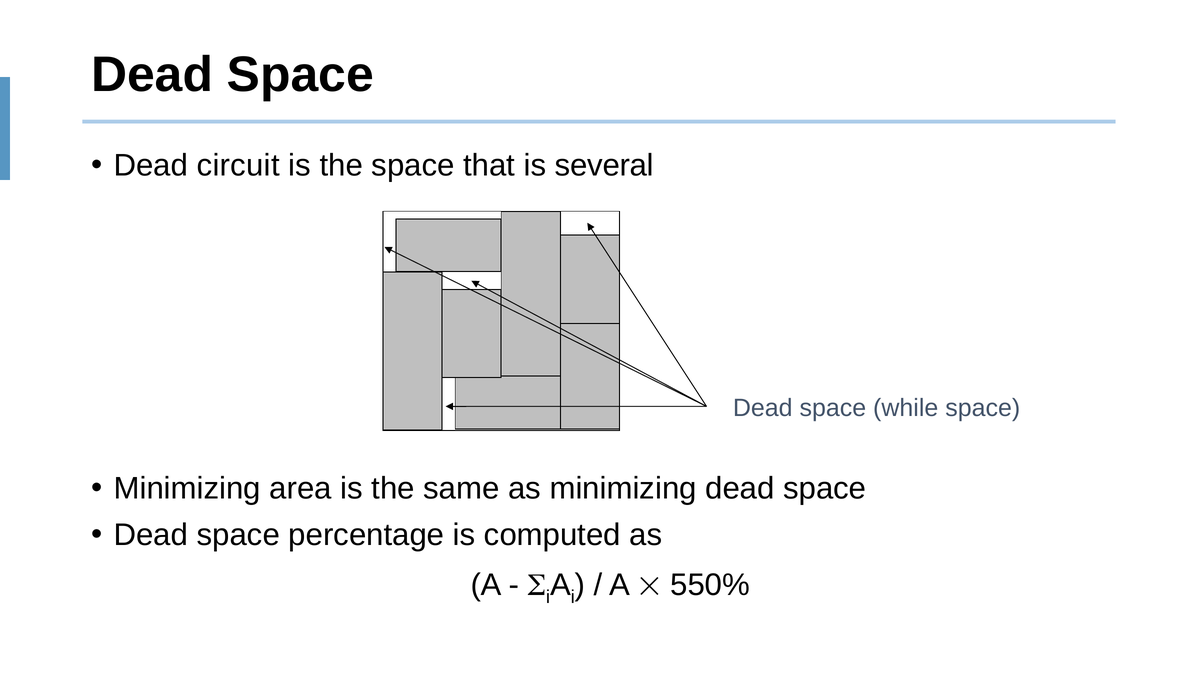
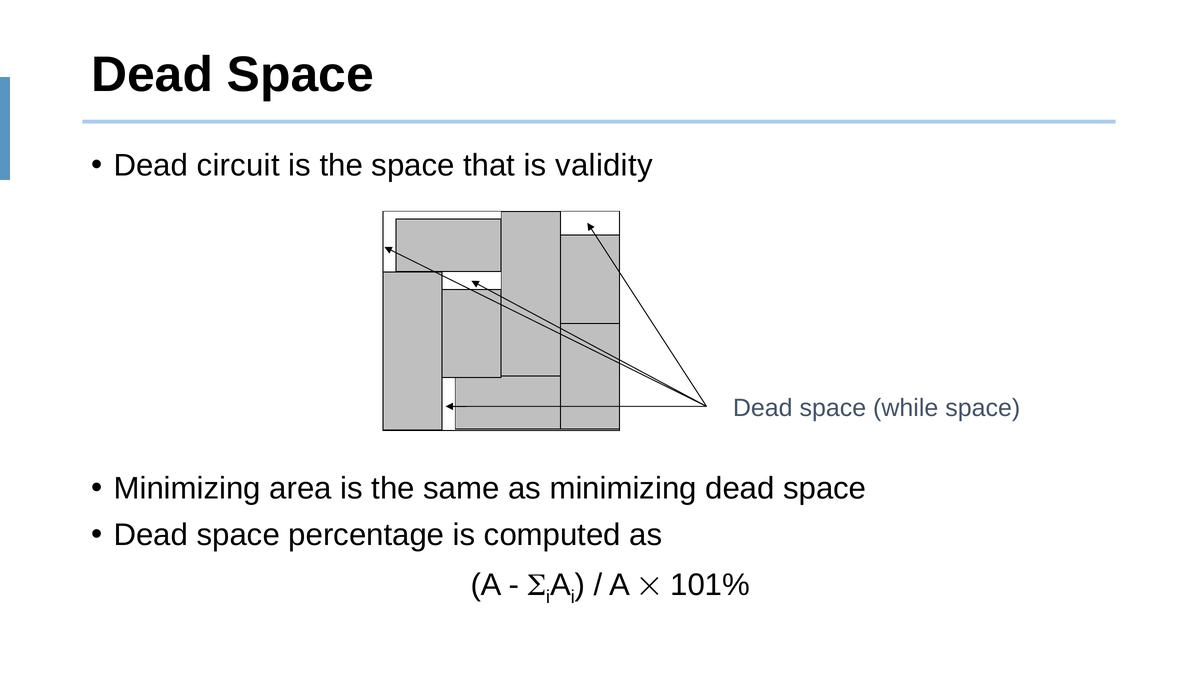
several: several -> validity
550%: 550% -> 101%
